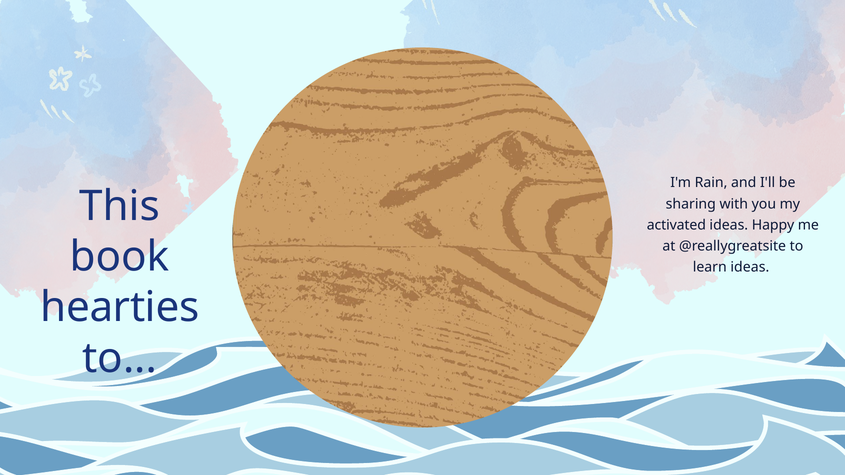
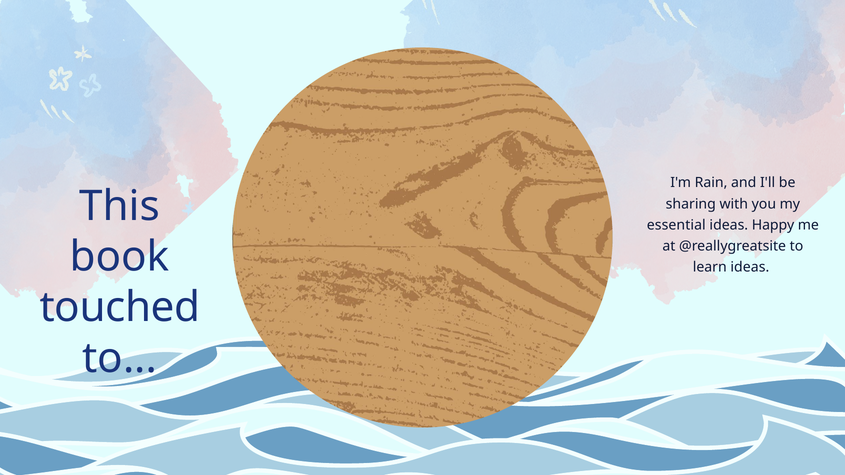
activated: activated -> essential
hearties: hearties -> touched
